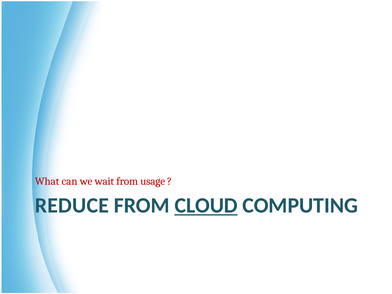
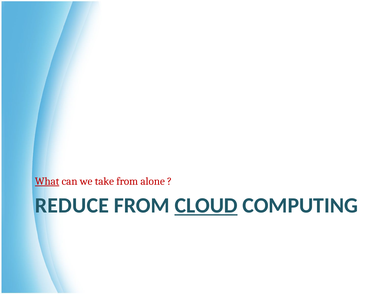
What underline: none -> present
wait: wait -> take
usage: usage -> alone
